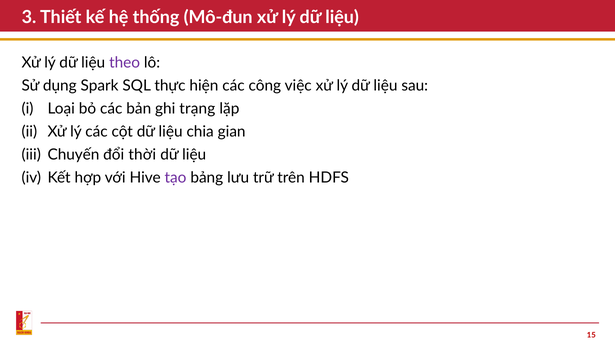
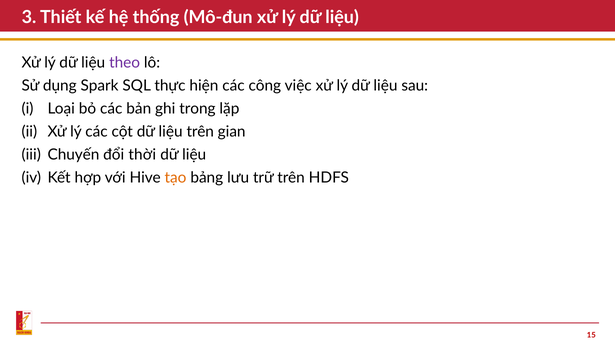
trạng: trạng -> trong
liệu chia: chia -> trên
tạo colour: purple -> orange
